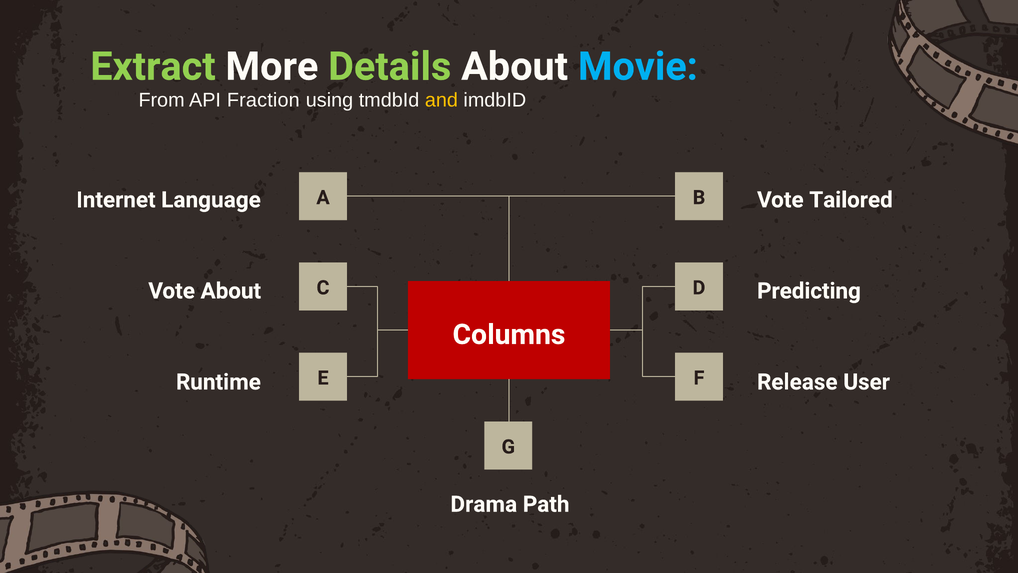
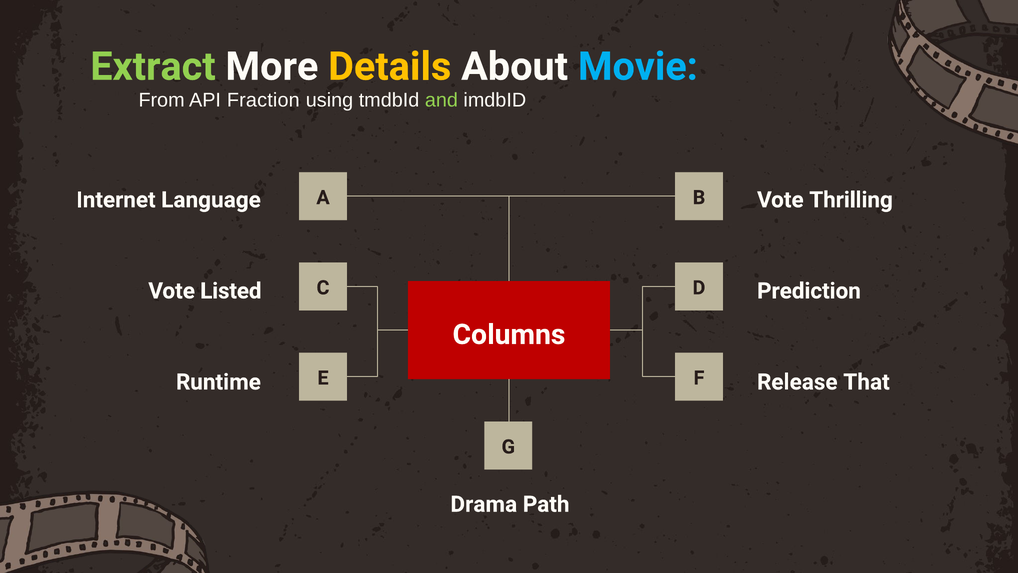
Details colour: light green -> yellow
and colour: yellow -> light green
Tailored: Tailored -> Thrilling
Vote About: About -> Listed
Predicting: Predicting -> Prediction
User: User -> That
